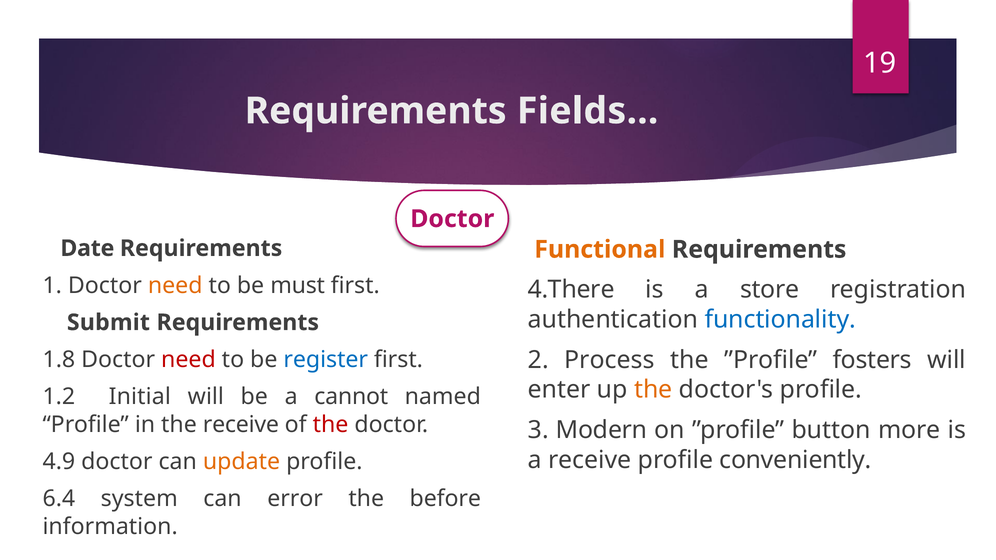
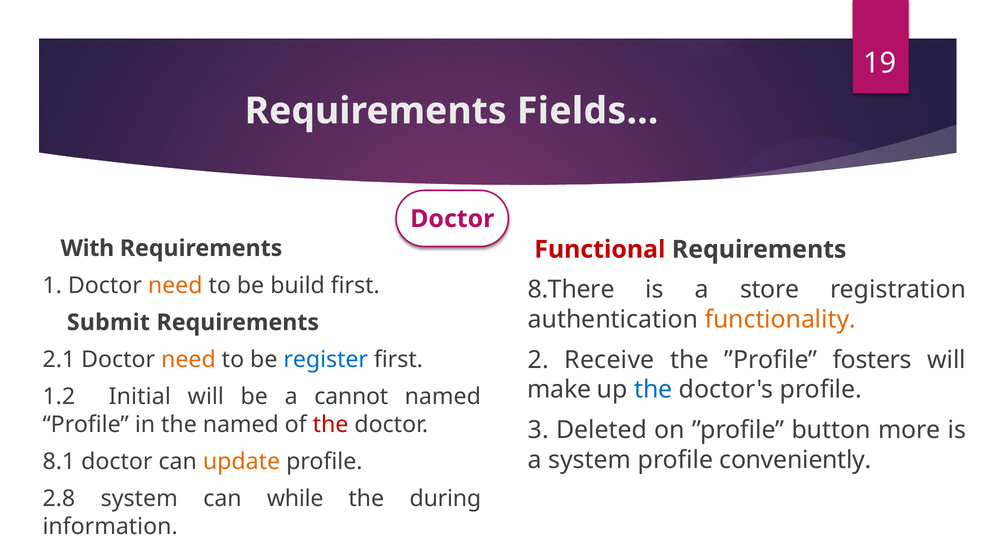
Date: Date -> With
Functional colour: orange -> red
must: must -> build
4.There: 4.There -> 8.There
functionality colour: blue -> orange
Process: Process -> Receive
1.8: 1.8 -> 2.1
need at (188, 360) colour: red -> orange
enter: enter -> make
the at (653, 390) colour: orange -> blue
the receive: receive -> named
Modern: Modern -> Deleted
a receive: receive -> system
4.9: 4.9 -> 8.1
6.4: 6.4 -> 2.8
error: error -> while
before: before -> during
